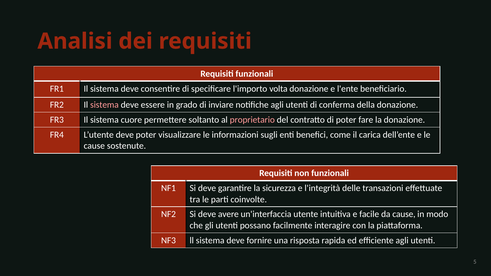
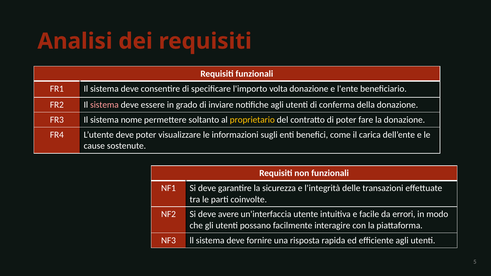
cuore: cuore -> nome
proprietario colour: pink -> yellow
da cause: cause -> errori
